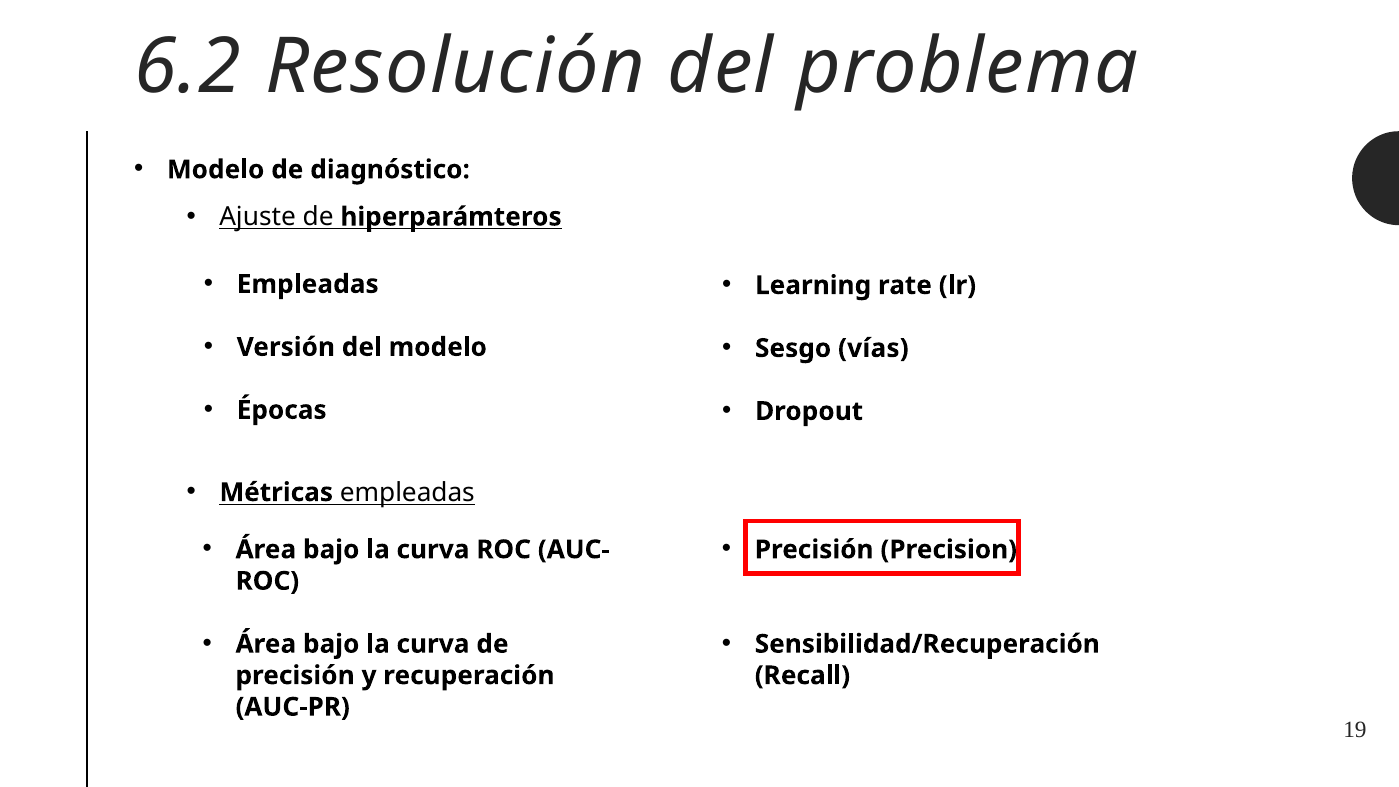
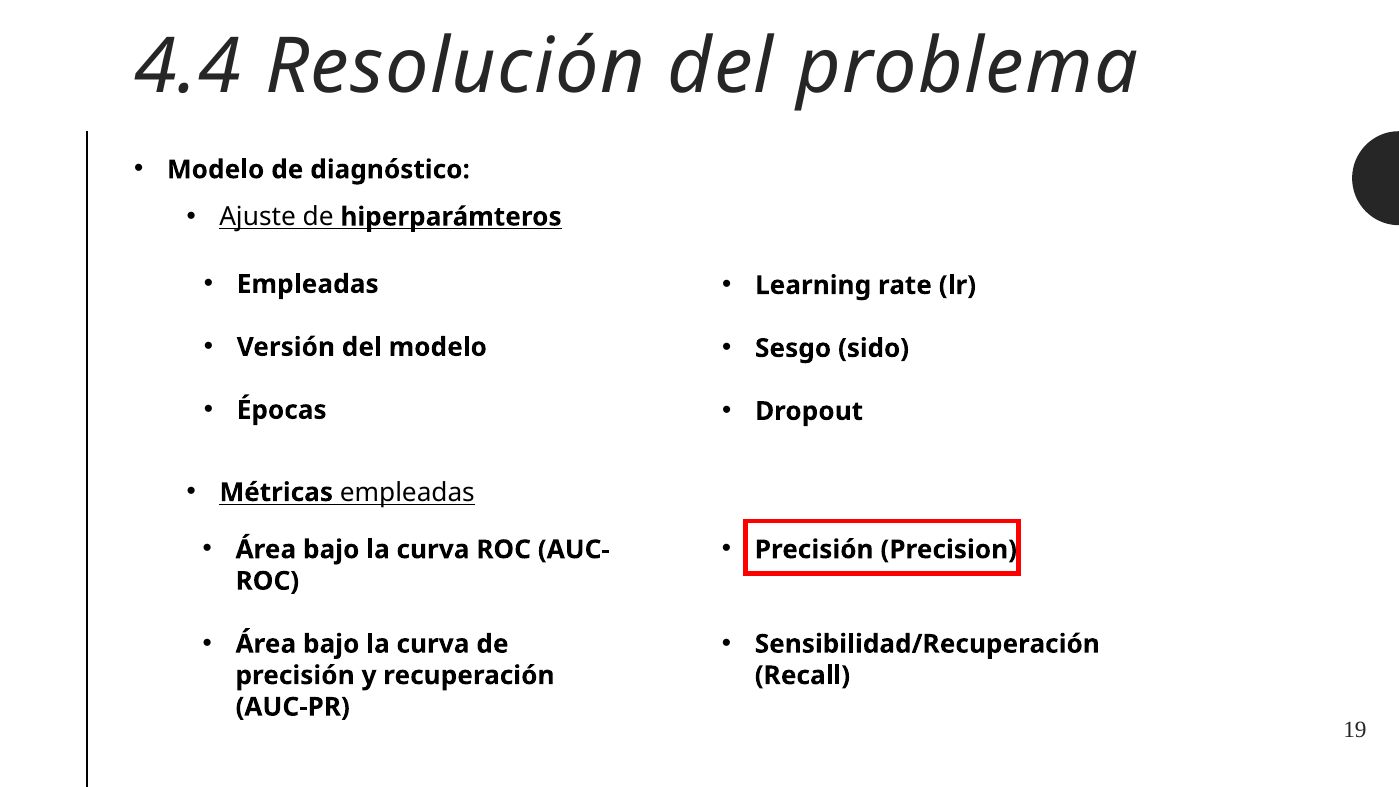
6.2: 6.2 -> 4.4
vías: vías -> sido
